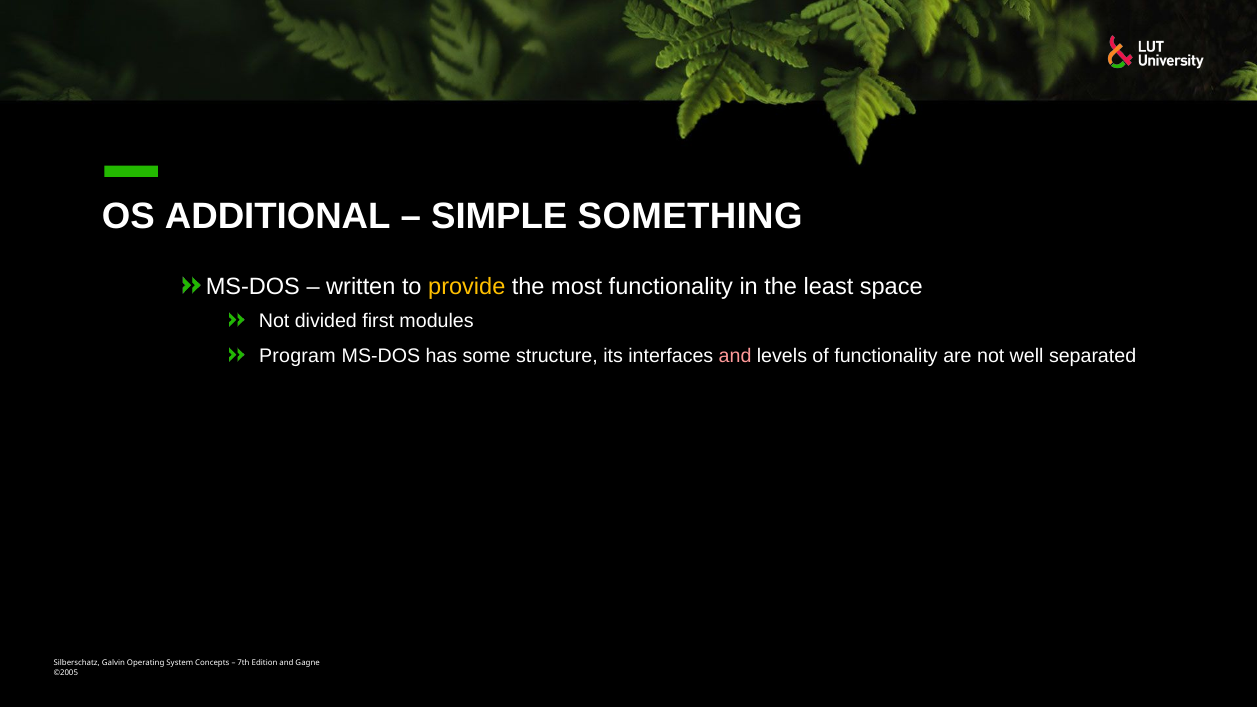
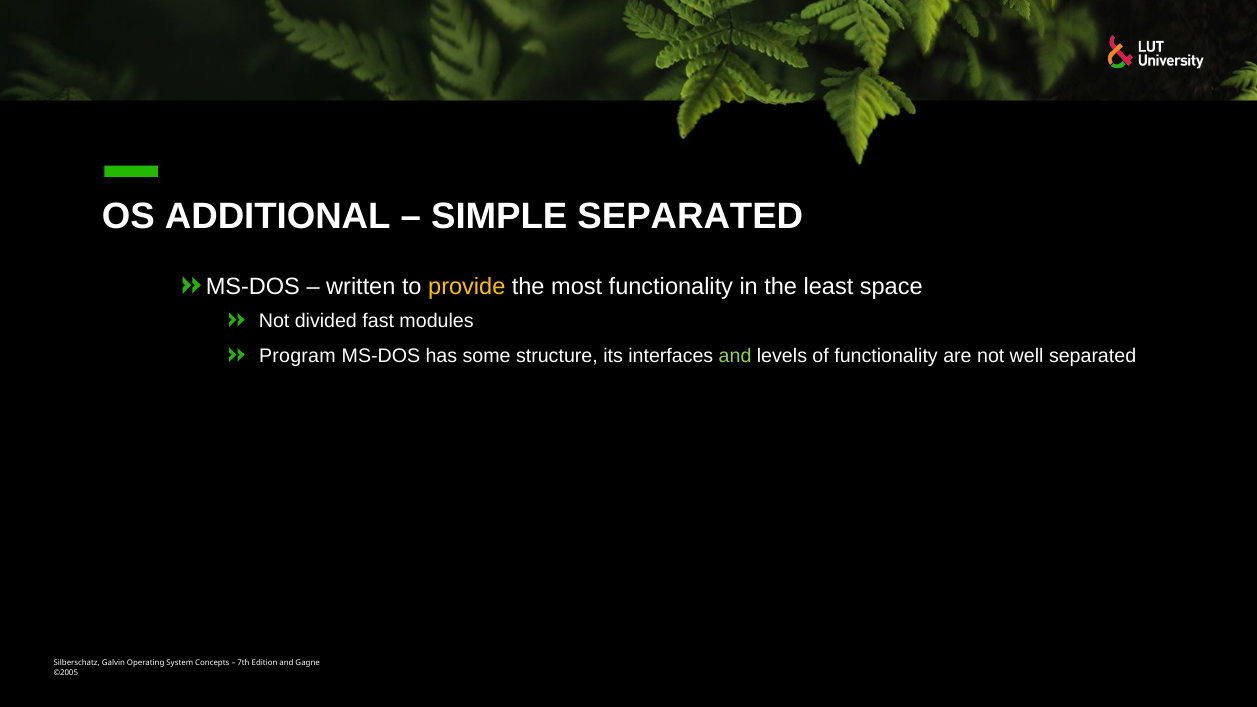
SIMPLE SOMETHING: SOMETHING -> SEPARATED
first: first -> fast
and at (735, 356) colour: pink -> light green
